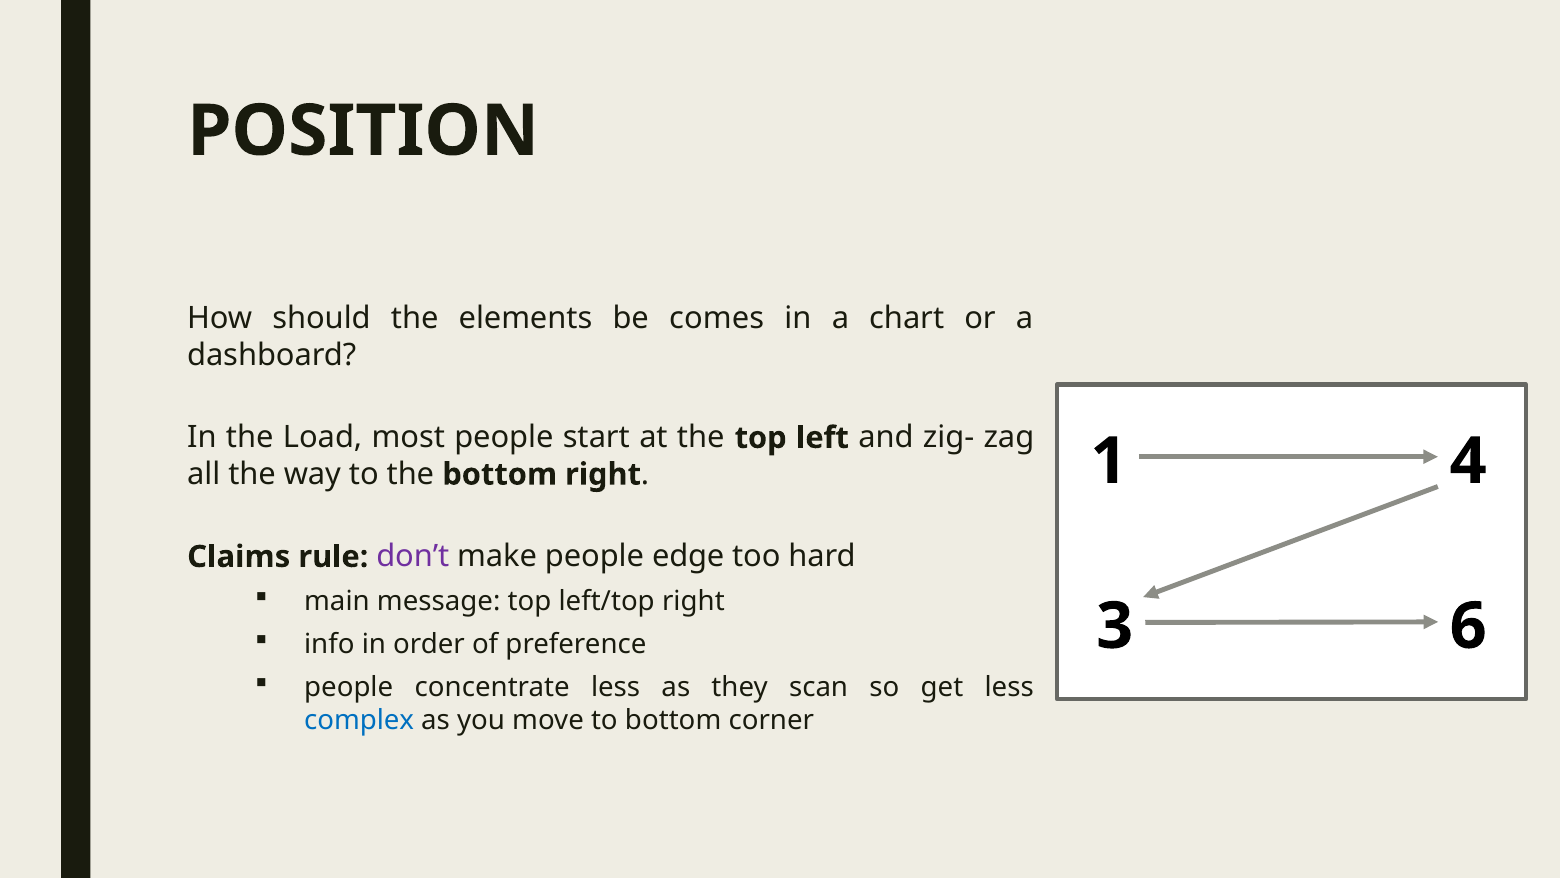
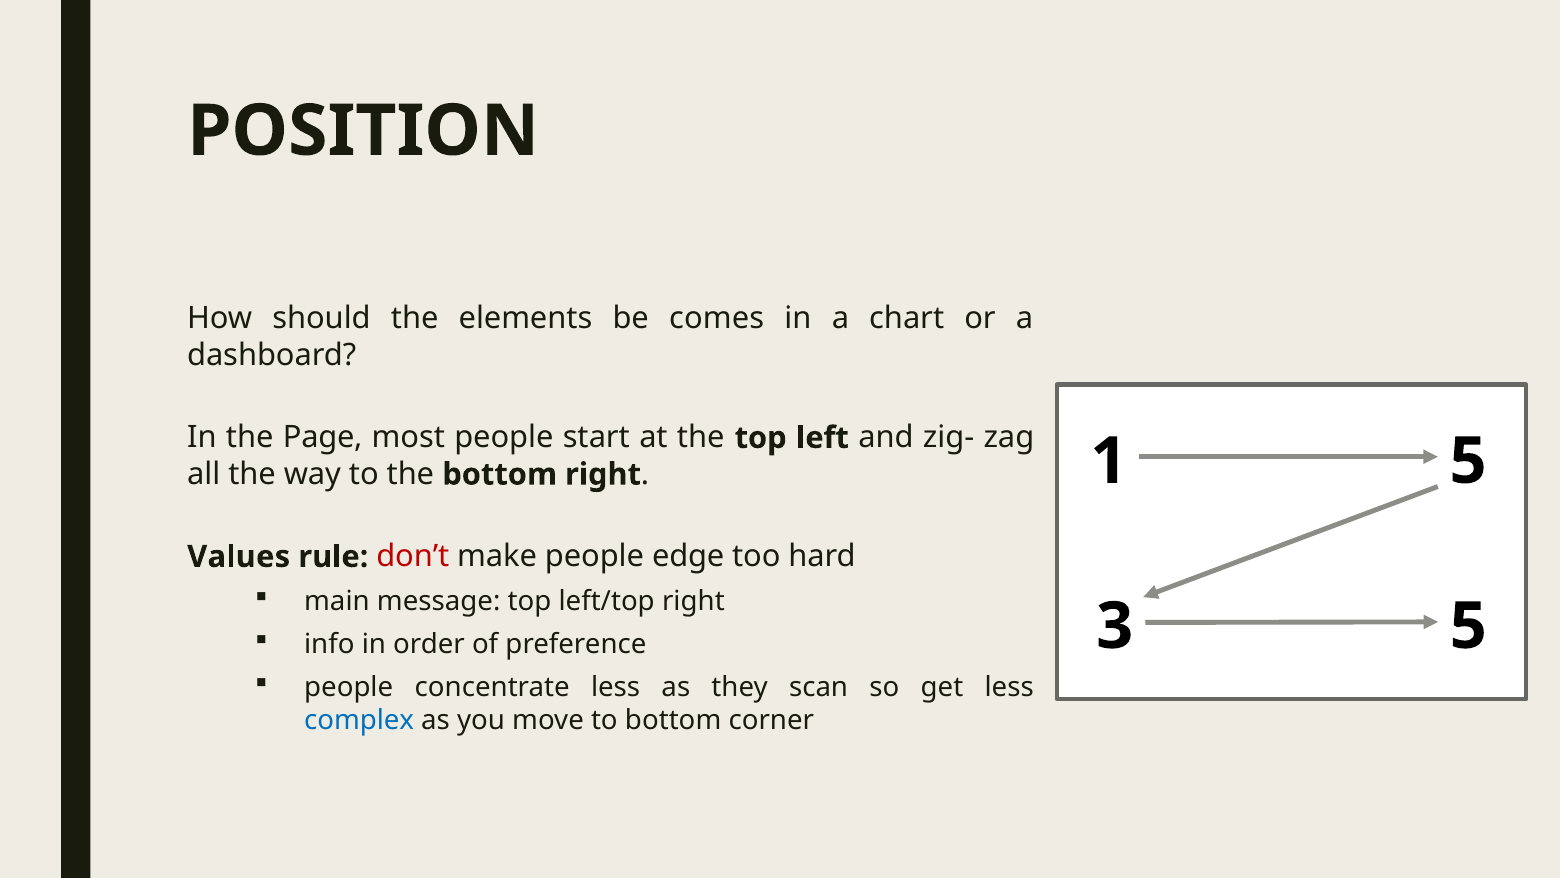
Load: Load -> Page
1 4: 4 -> 5
Claims: Claims -> Values
don’t colour: purple -> red
3 6: 6 -> 5
